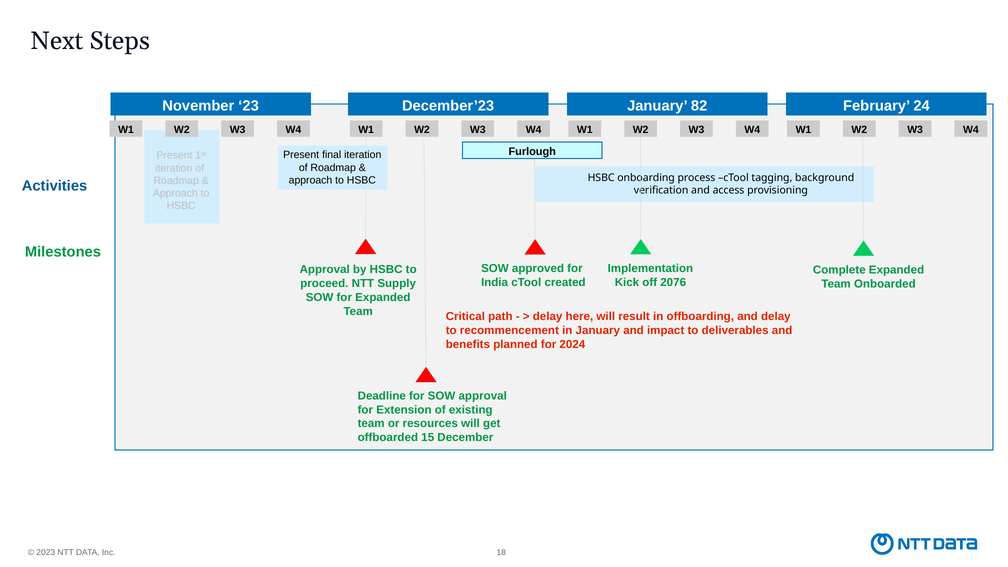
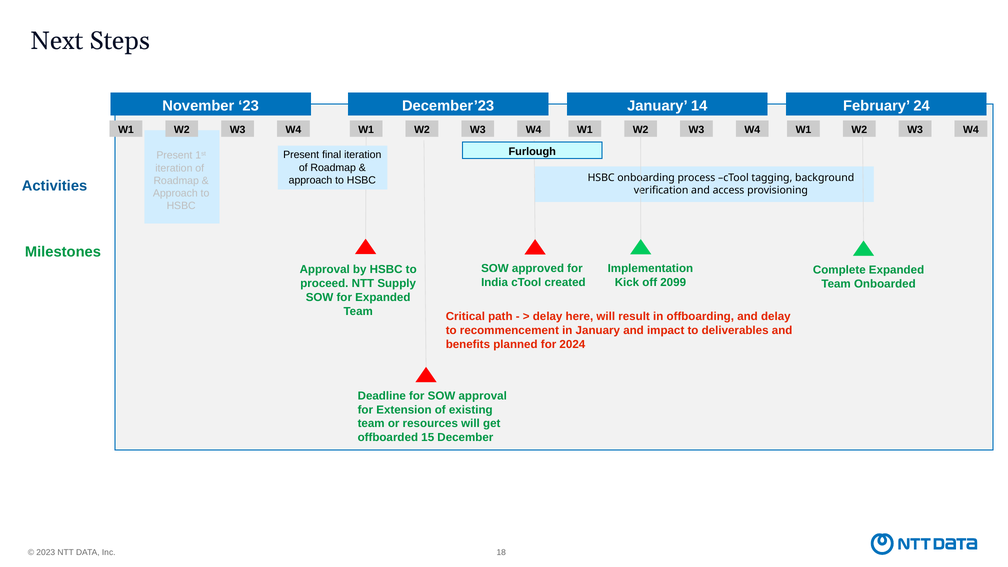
82: 82 -> 14
2076: 2076 -> 2099
